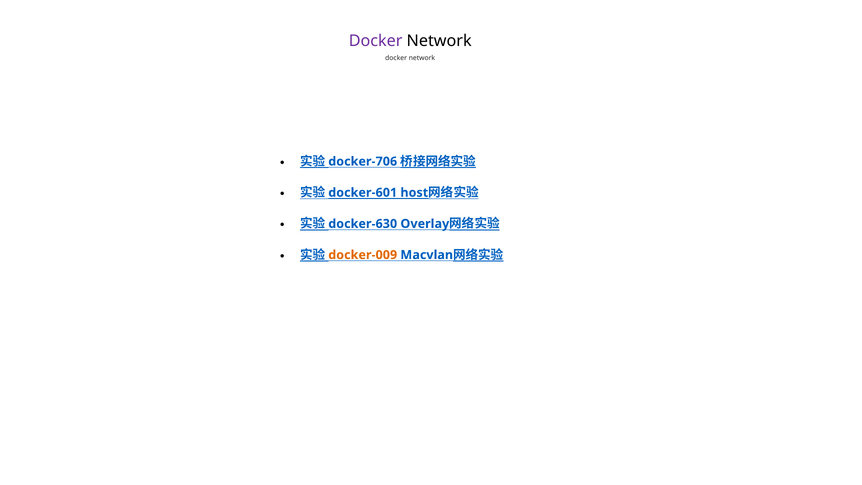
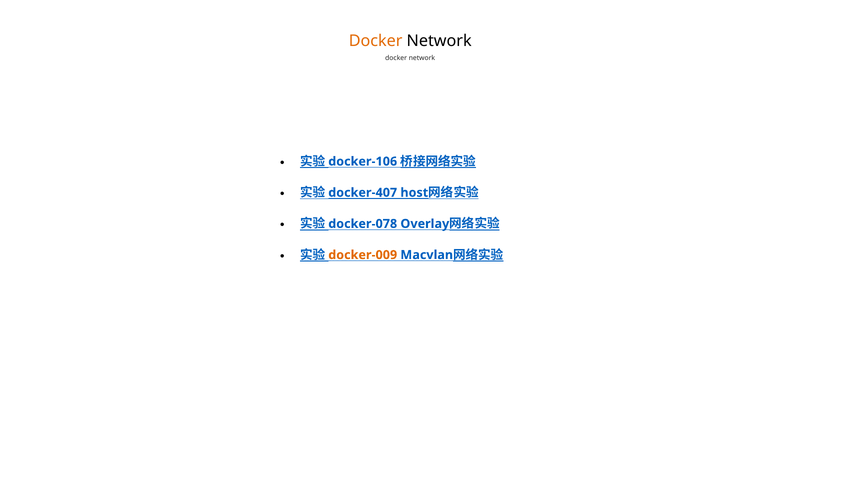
Docker at (376, 41) colour: purple -> orange
docker-706: docker-706 -> docker-106
docker-601: docker-601 -> docker-407
docker-630: docker-630 -> docker-078
